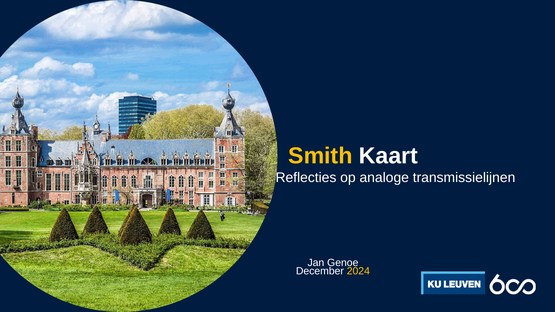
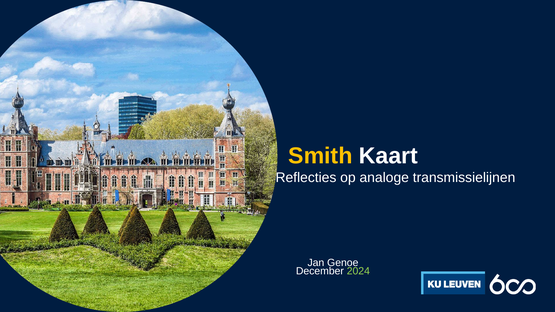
2024 colour: yellow -> light green
